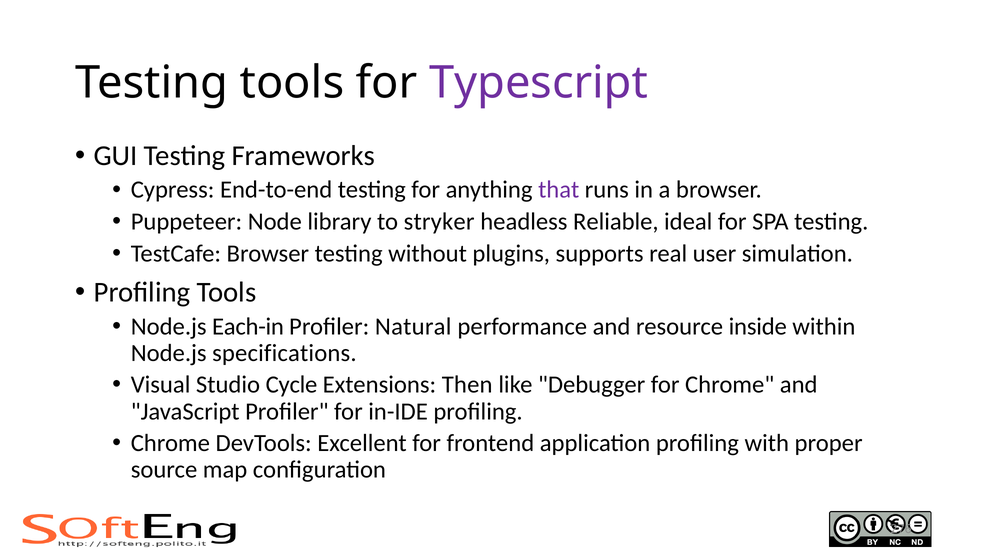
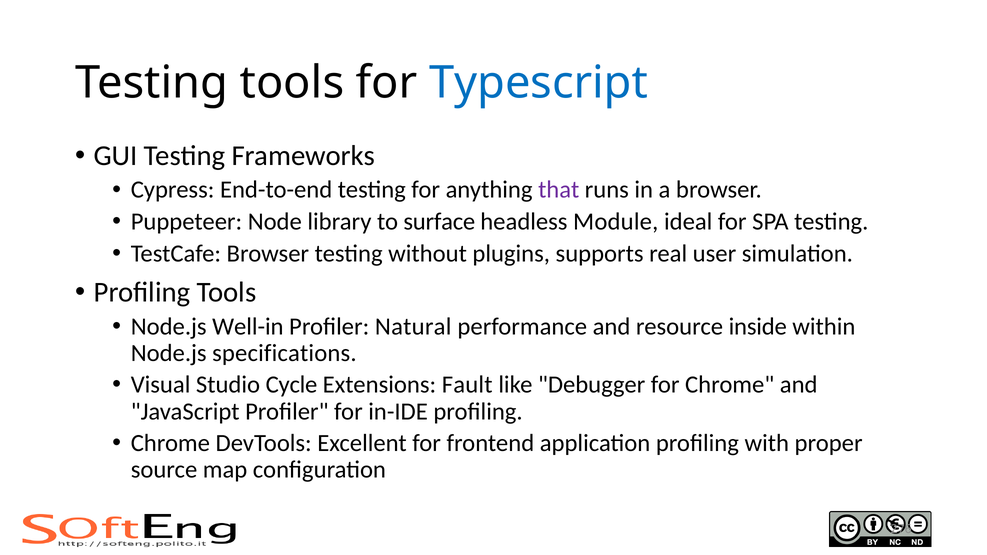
Typescript colour: purple -> blue
stryker: stryker -> surface
Reliable: Reliable -> Module
Each-in: Each-in -> Well-in
Then: Then -> Fault
